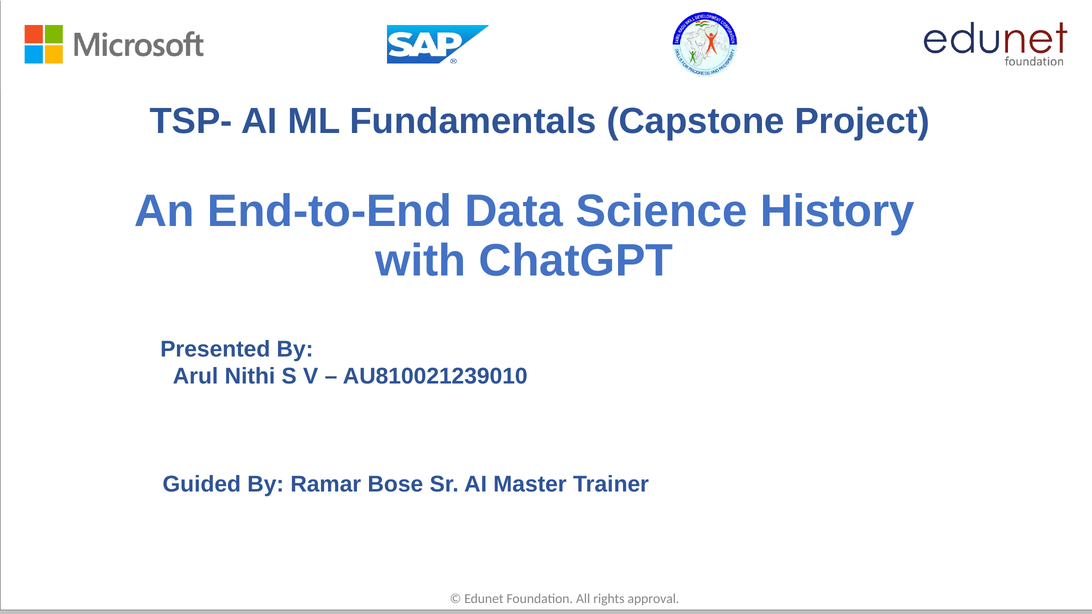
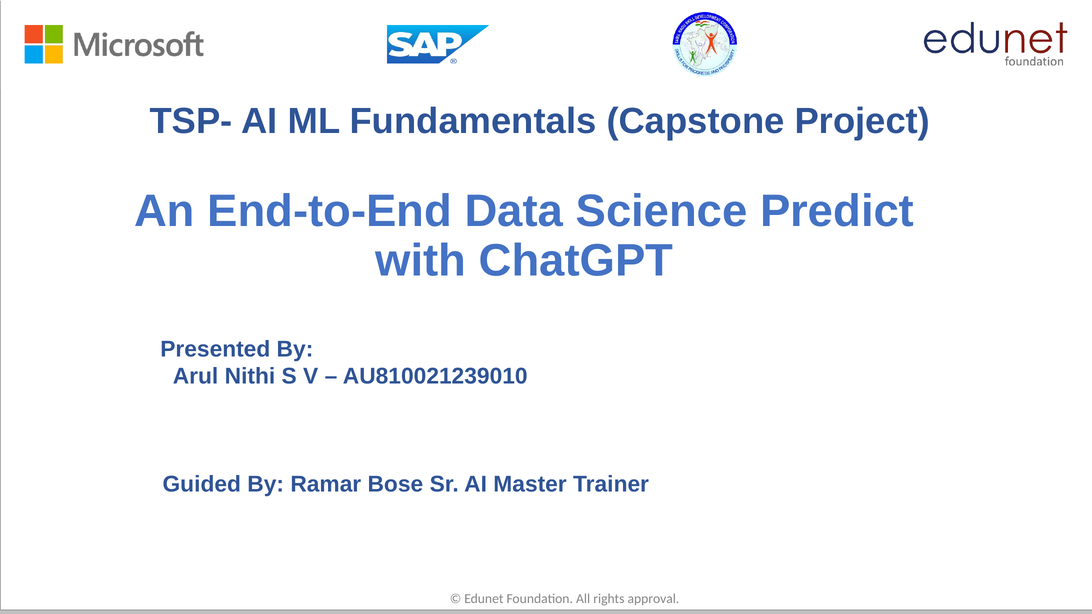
History: History -> Predict
